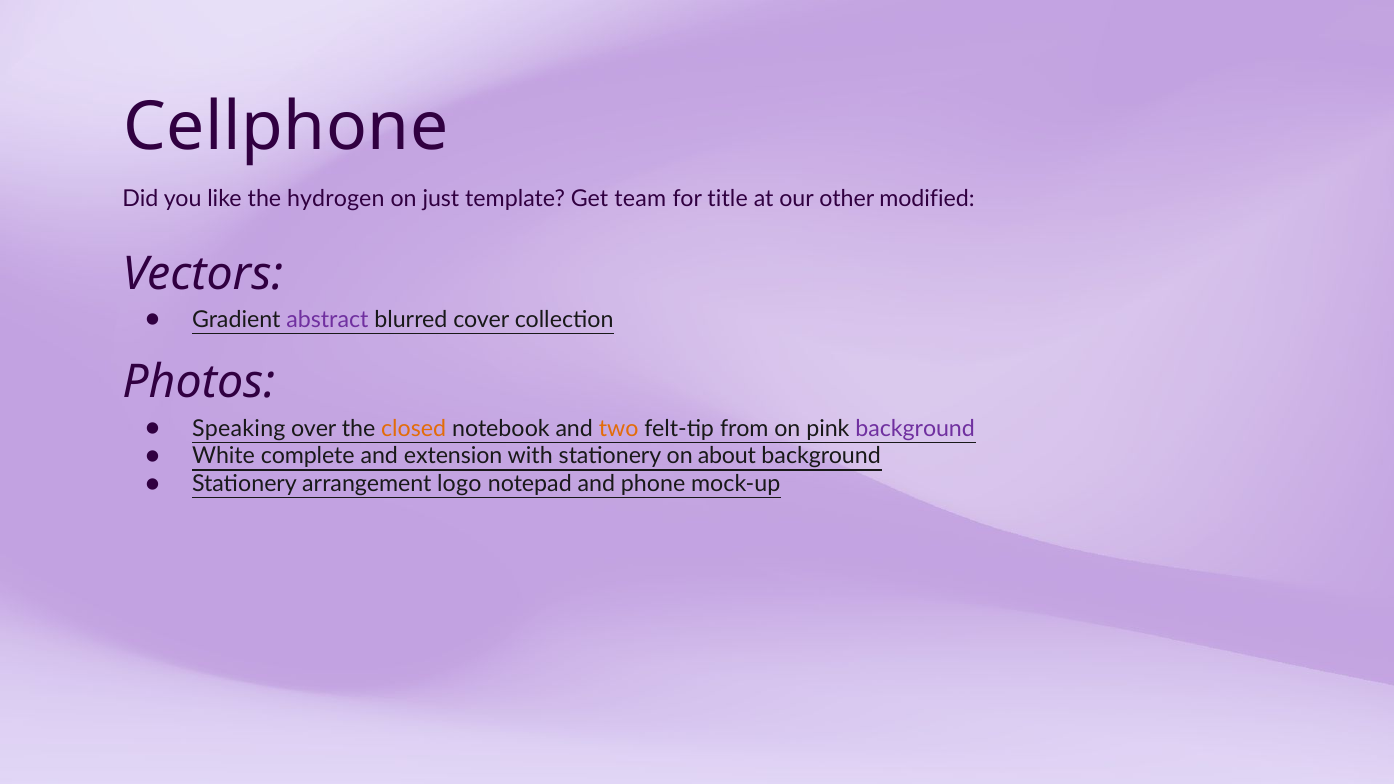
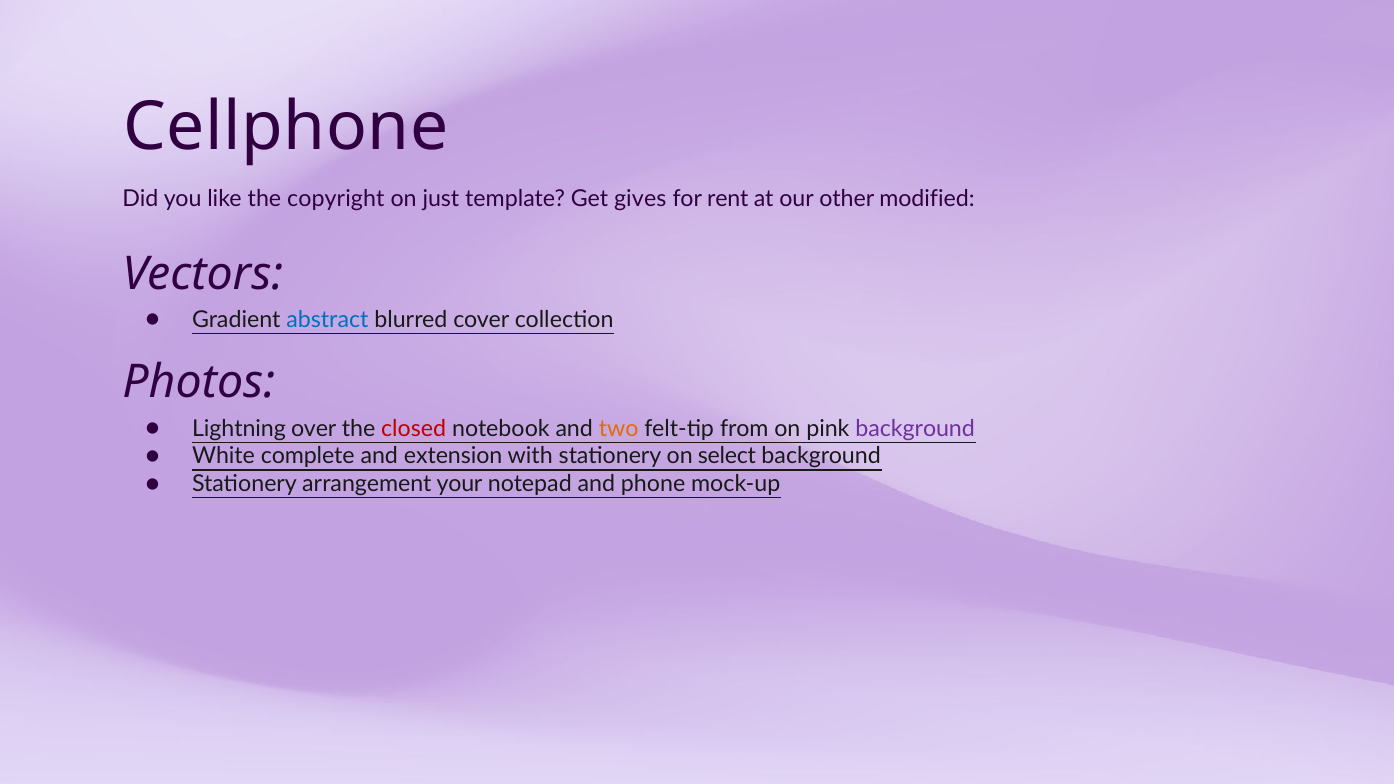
hydrogen: hydrogen -> copyright
team: team -> gives
title: title -> rent
abstract colour: purple -> blue
Speaking: Speaking -> Lightning
closed colour: orange -> red
about: about -> select
logo: logo -> your
